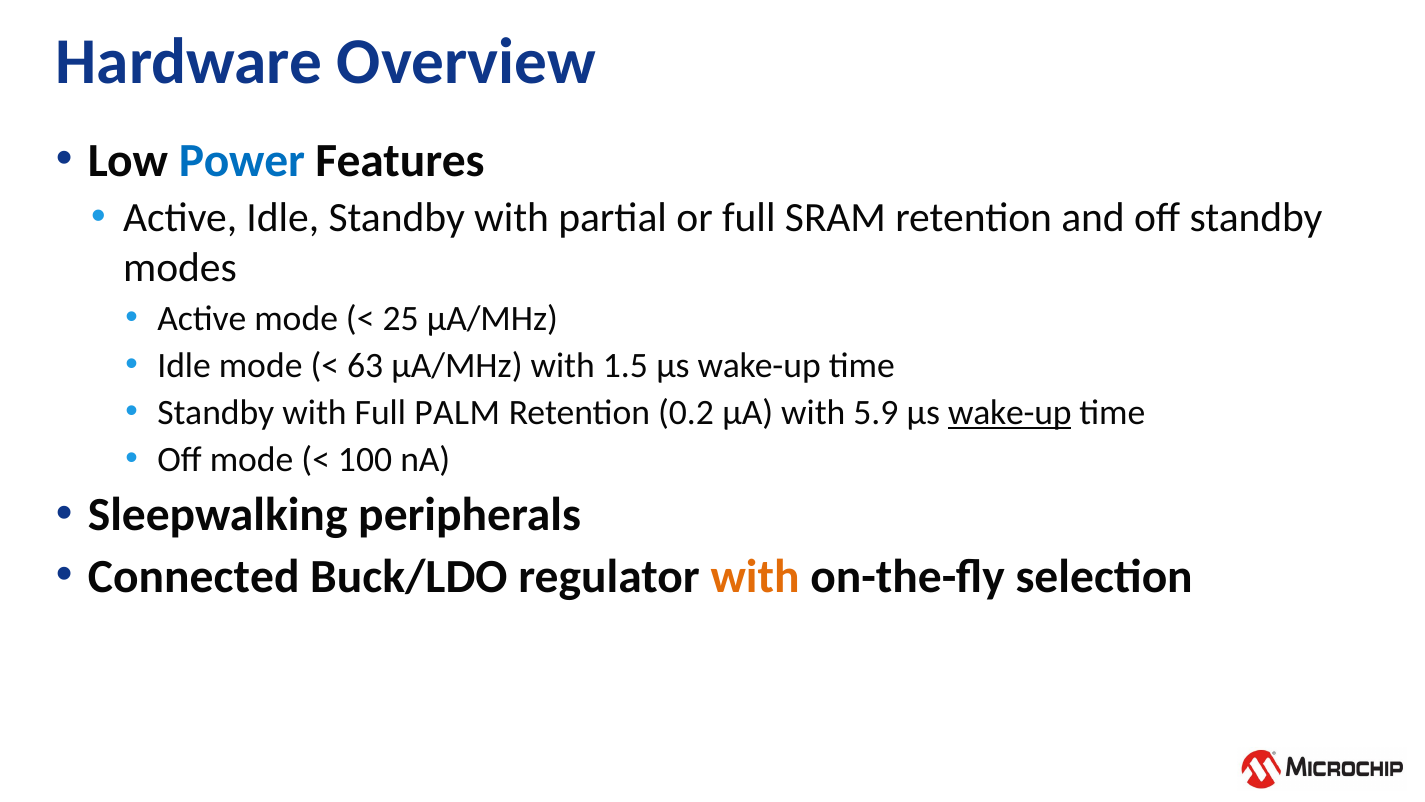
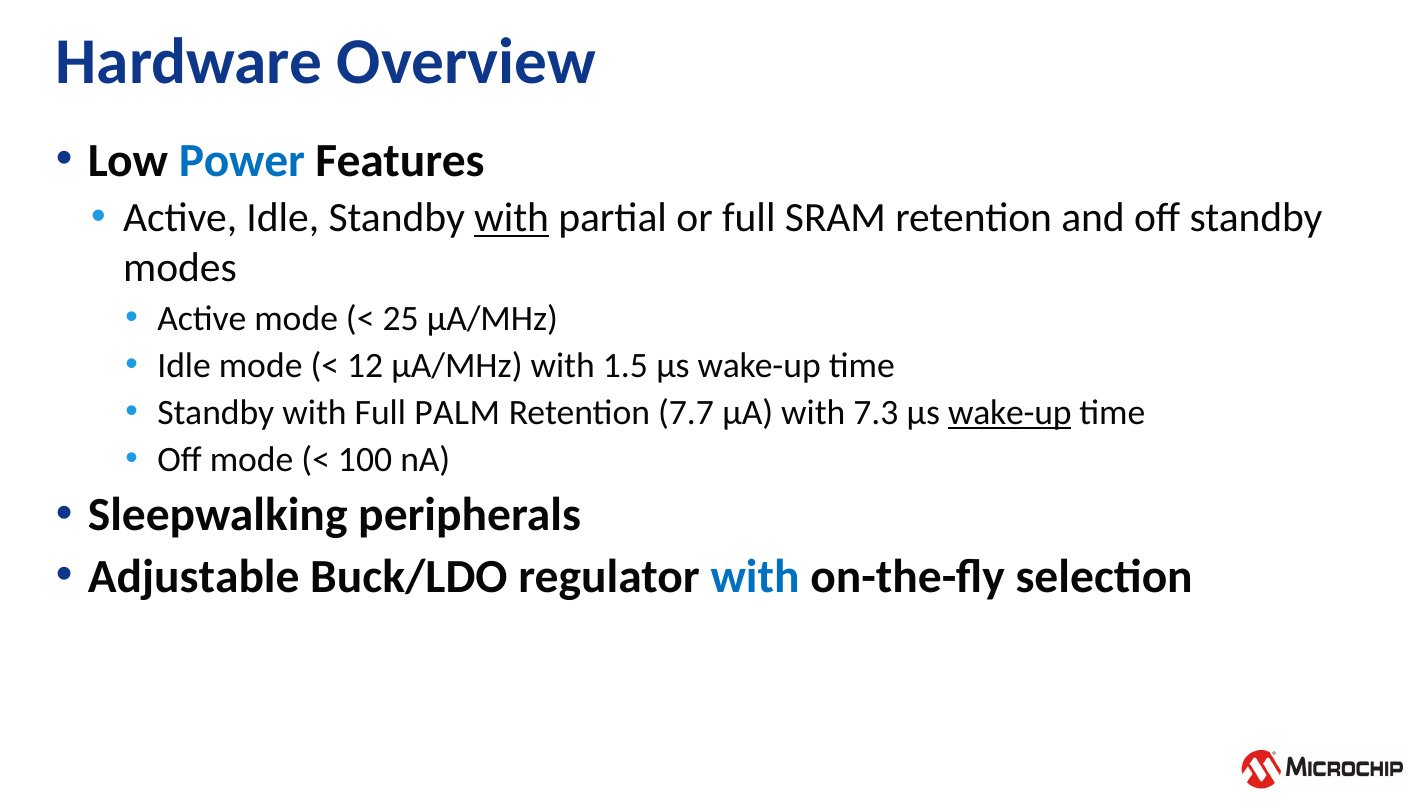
with at (512, 218) underline: none -> present
63: 63 -> 12
0.2: 0.2 -> 7.7
5.9: 5.9 -> 7.3
Connected: Connected -> Adjustable
with at (755, 576) colour: orange -> blue
